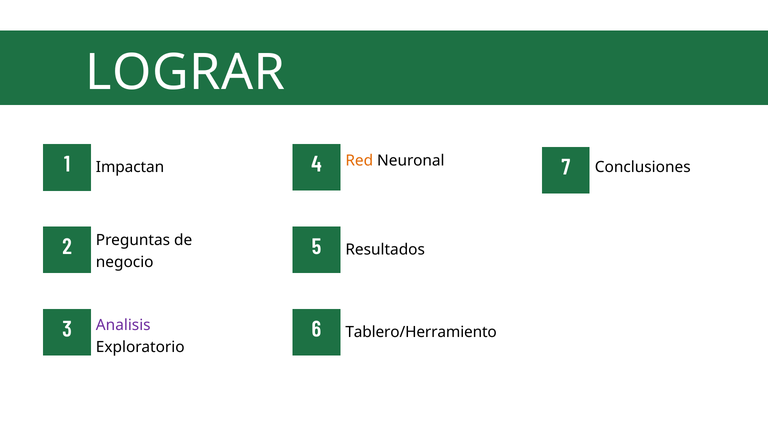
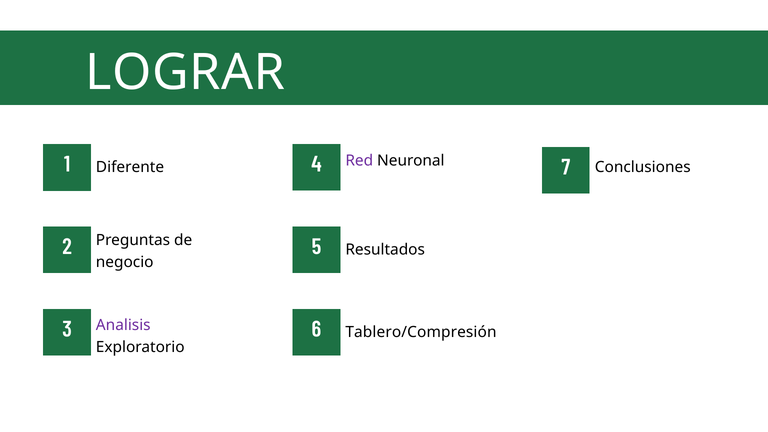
Red colour: orange -> purple
Impactan: Impactan -> Diferente
Tablero/Herramiento: Tablero/Herramiento -> Tablero/Compresión
